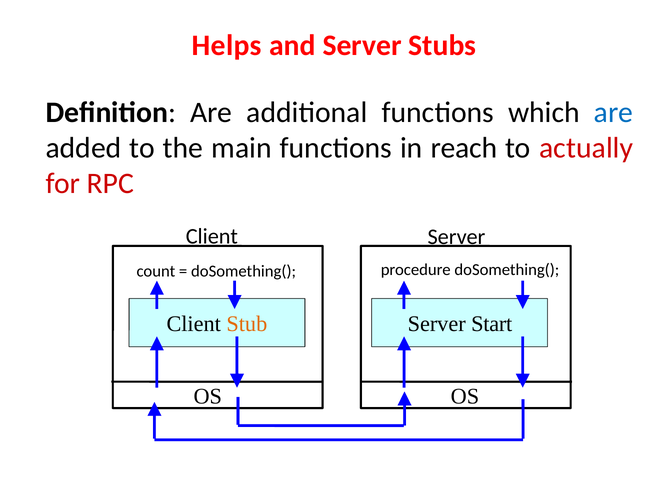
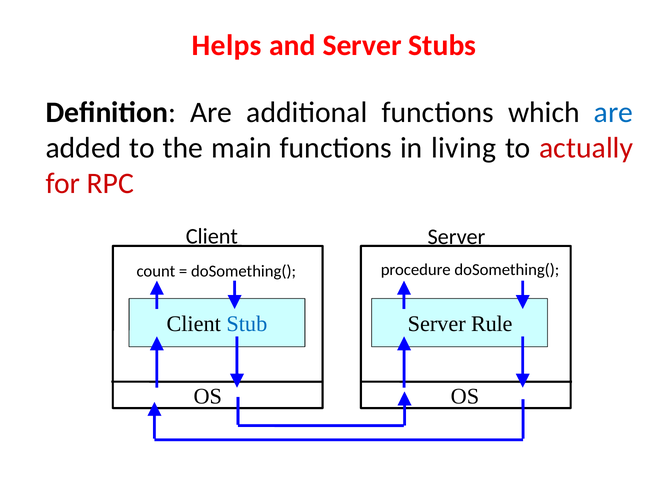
reach: reach -> living
Stub colour: orange -> blue
Start: Start -> Rule
